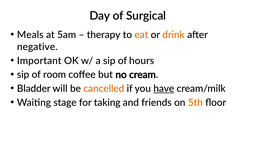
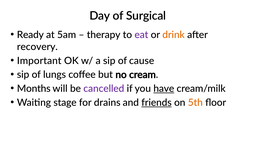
Meals: Meals -> Ready
eat colour: orange -> purple
negative: negative -> recovery
hours: hours -> cause
room: room -> lungs
Bladder: Bladder -> Months
cancelled colour: orange -> purple
taking: taking -> drains
friends underline: none -> present
